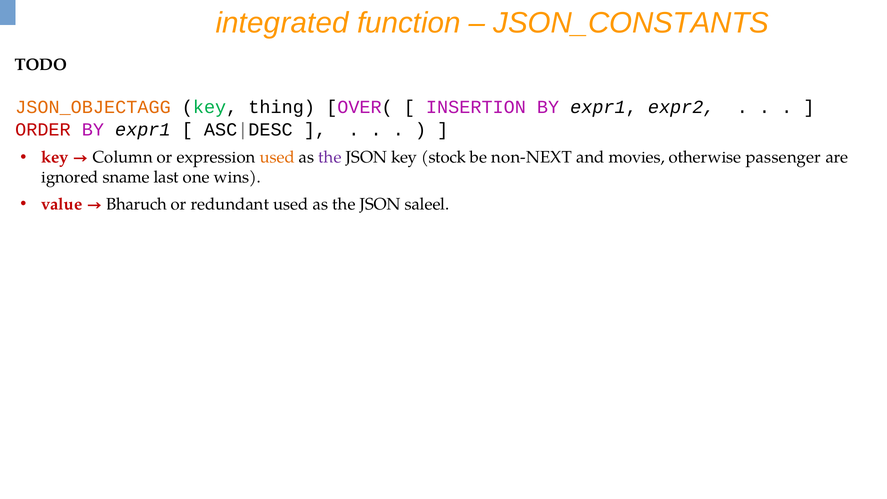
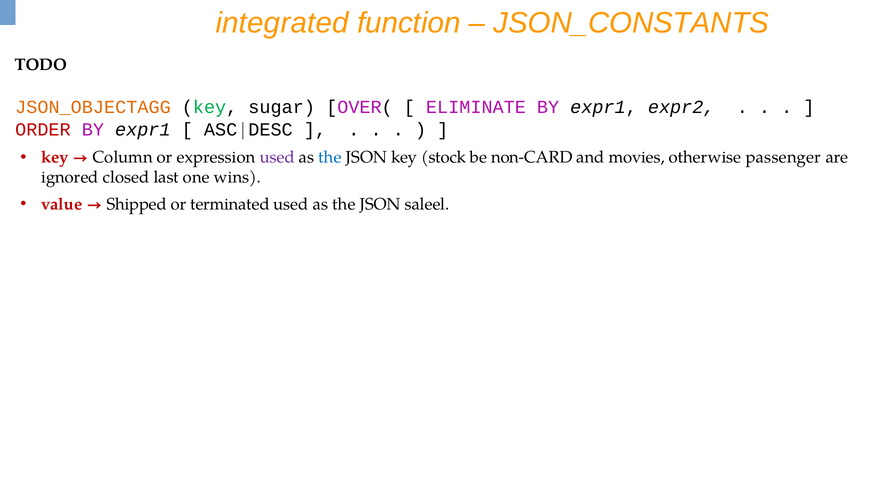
thing: thing -> sugar
INSERTION: INSERTION -> ELIMINATE
used at (277, 157) colour: orange -> purple
the at (330, 157) colour: purple -> blue
non-NEXT: non-NEXT -> non-CARD
sname: sname -> closed
Bharuch: Bharuch -> Shipped
redundant: redundant -> terminated
